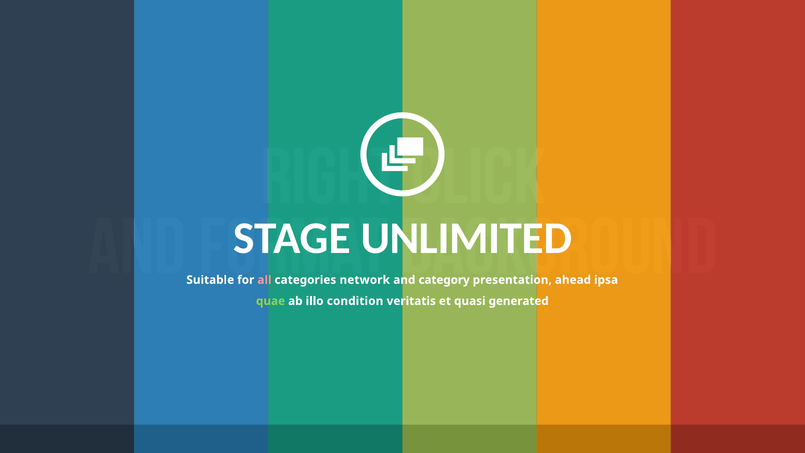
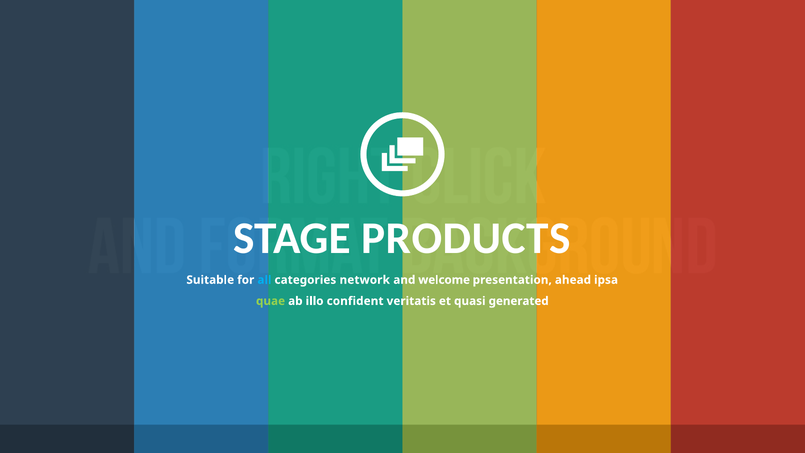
UNLIMITED: UNLIMITED -> PRODUCTS
all colour: pink -> light blue
category: category -> welcome
condition: condition -> confident
